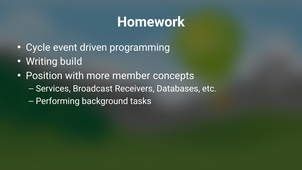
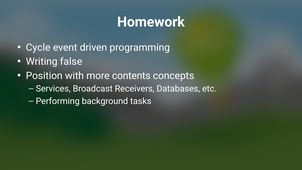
build: build -> false
member: member -> contents
